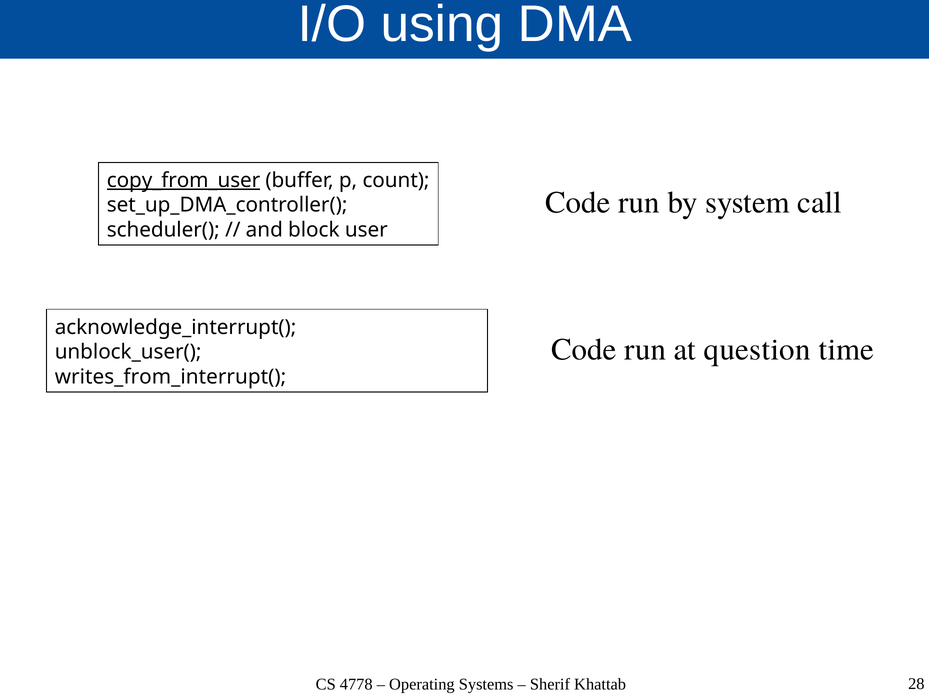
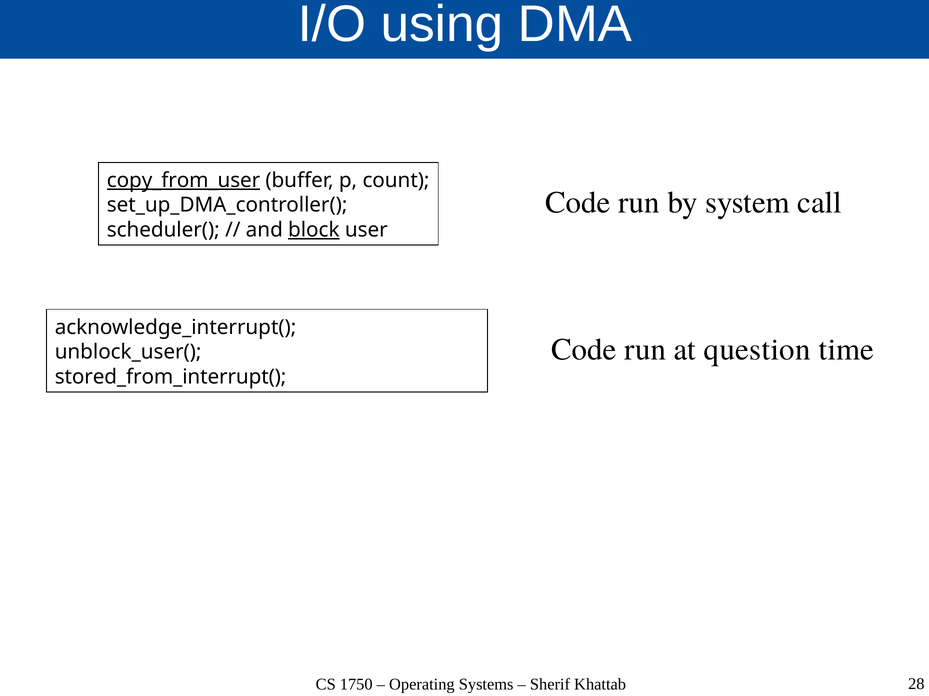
block underline: none -> present
writes_from_interrupt(: writes_from_interrupt( -> stored_from_interrupt(
4778: 4778 -> 1750
